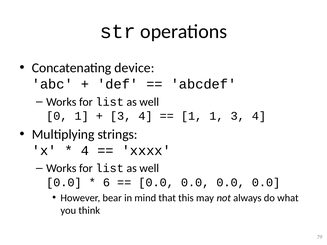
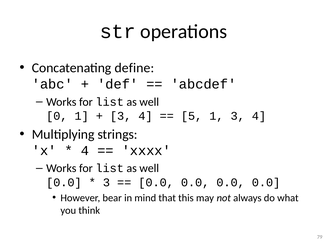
device: device -> define
1 at (192, 116): 1 -> 5
6 at (106, 183): 6 -> 3
